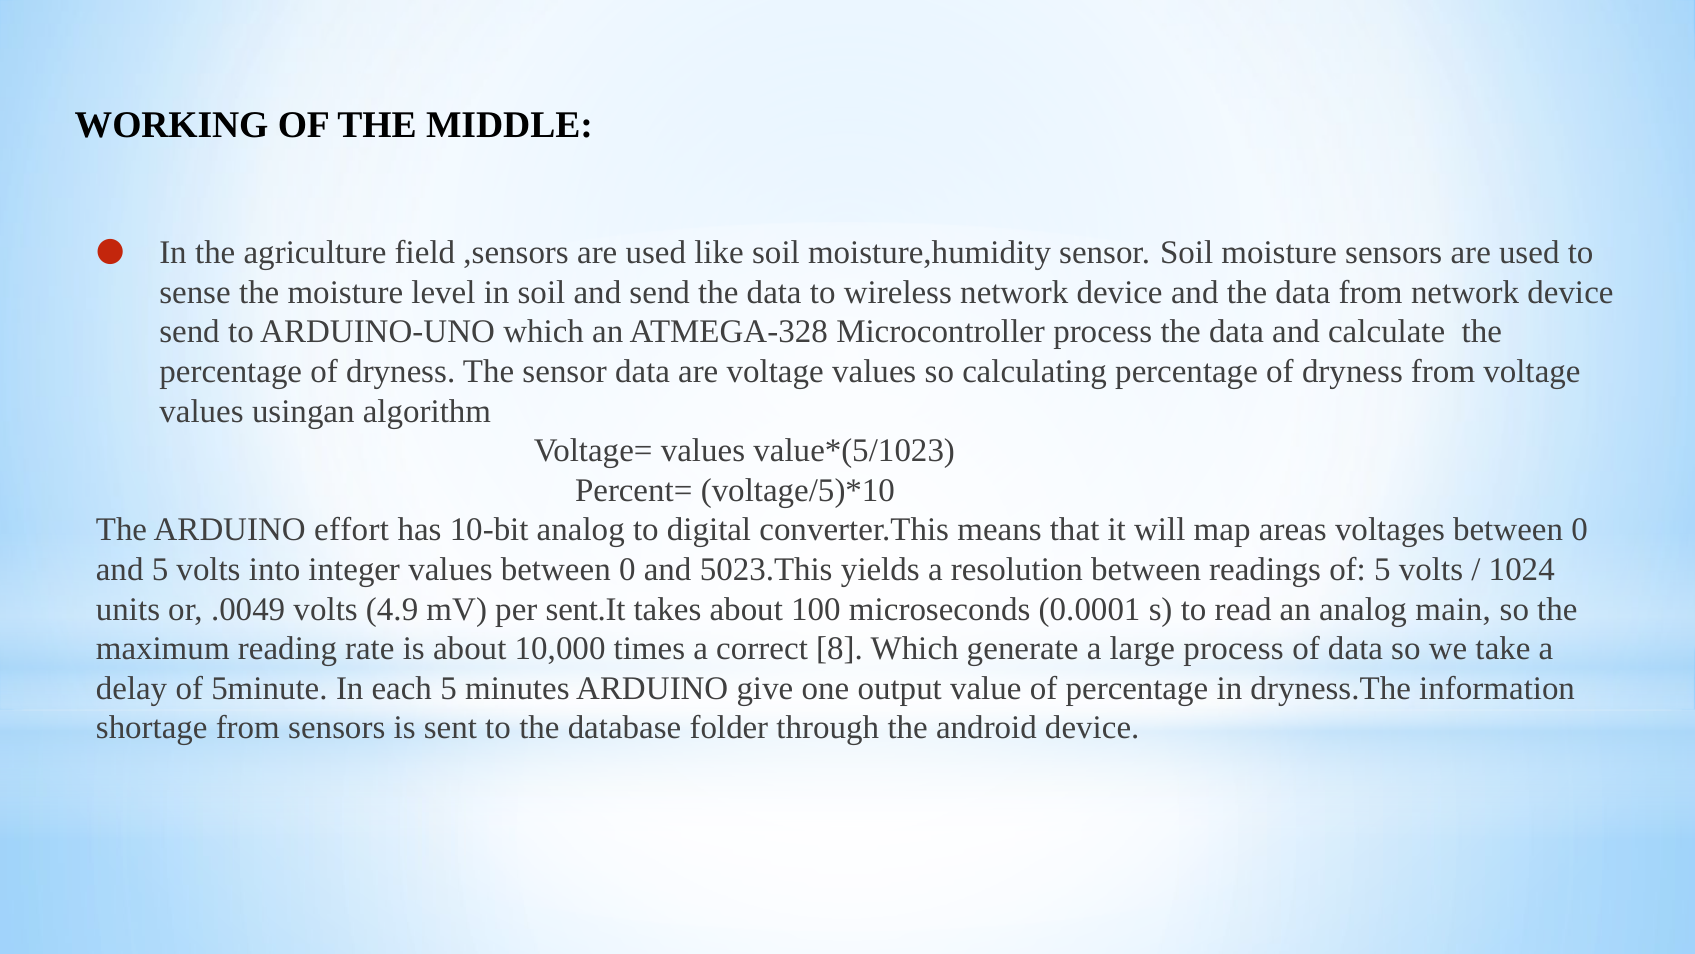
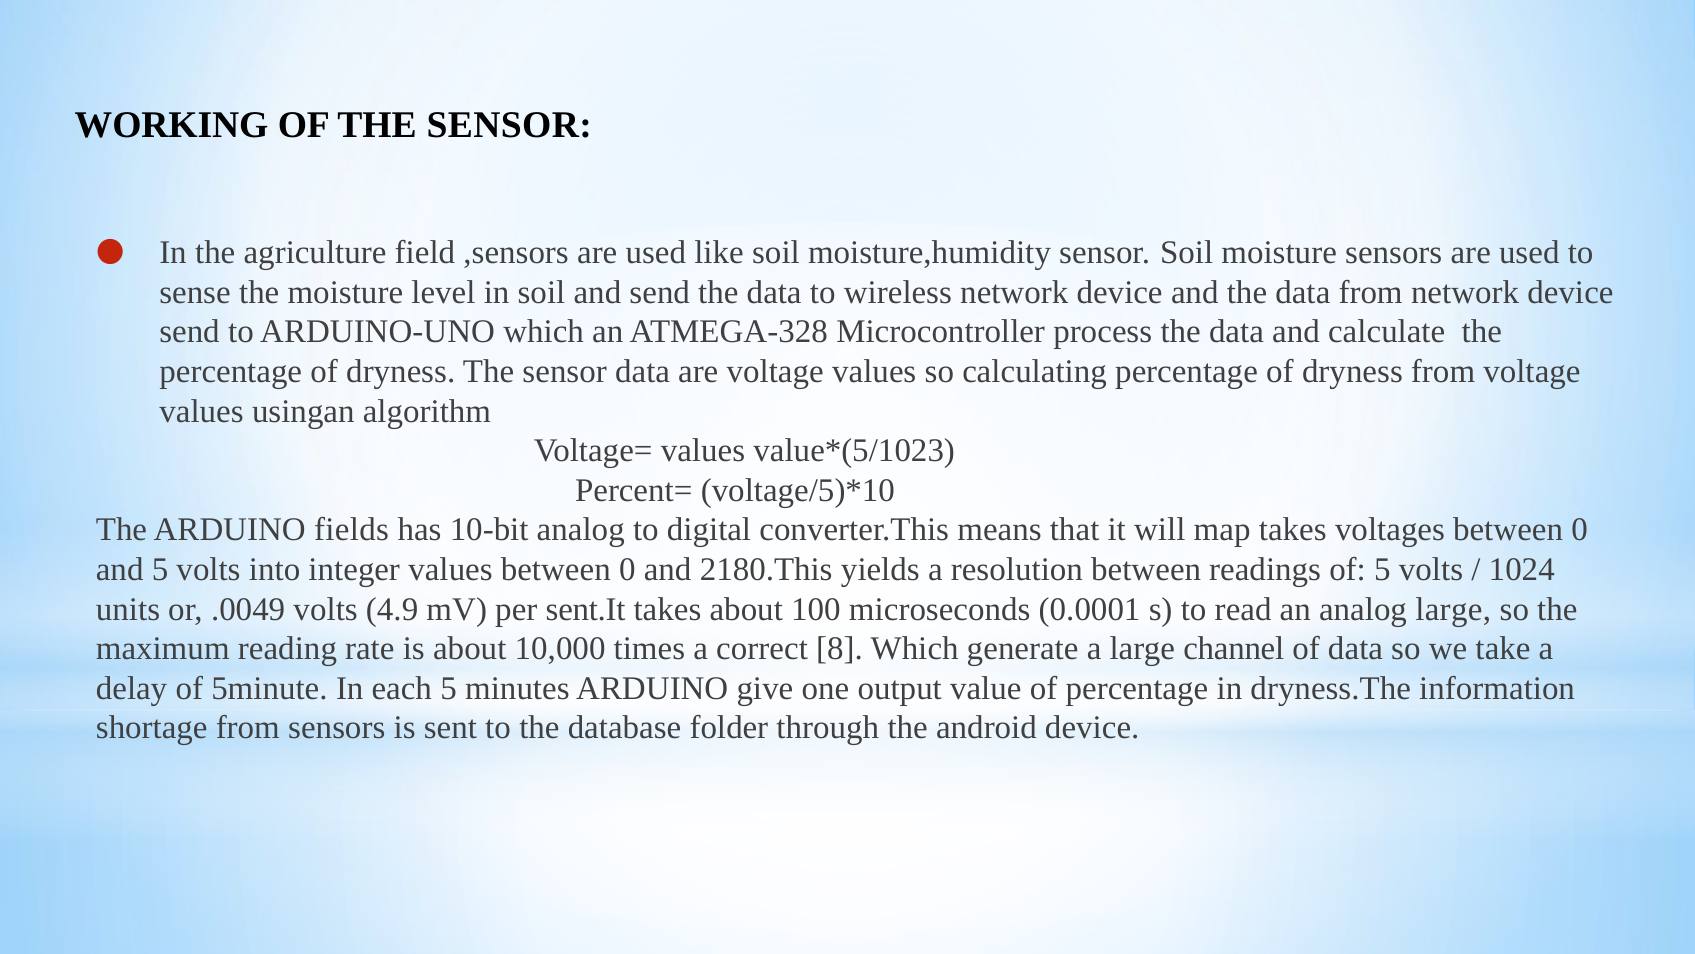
OF THE MIDDLE: MIDDLE -> SENSOR
effort: effort -> fields
map areas: areas -> takes
5023.This: 5023.This -> 2180.This
analog main: main -> large
large process: process -> channel
